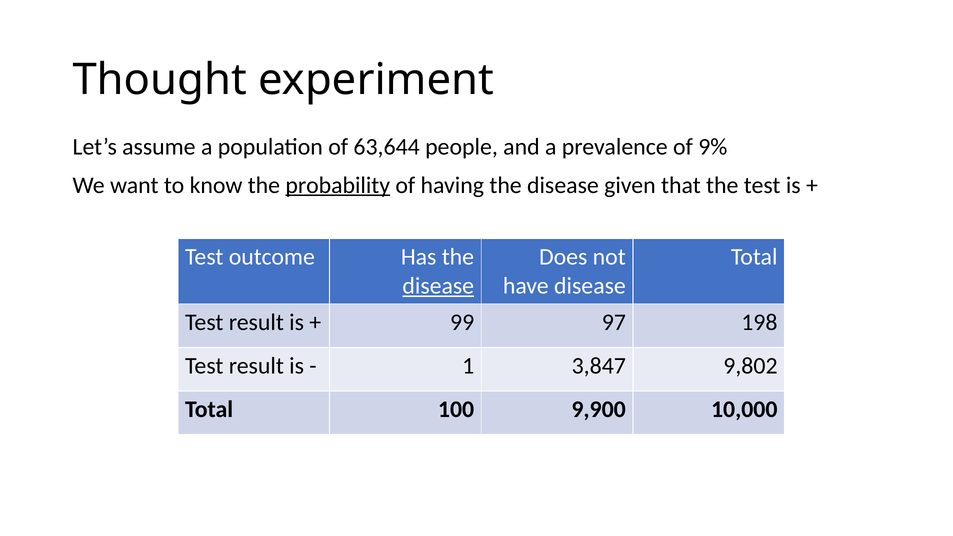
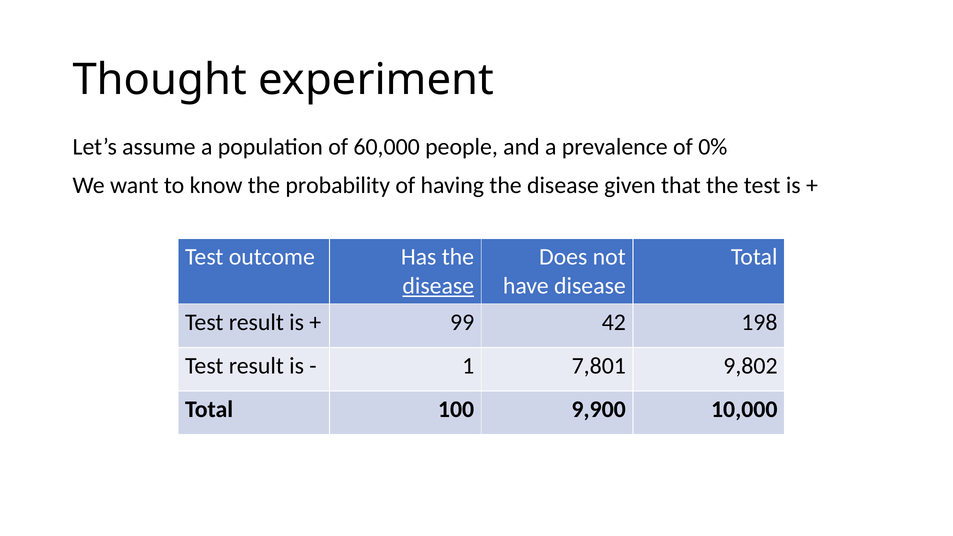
63,644: 63,644 -> 60,000
9%: 9% -> 0%
probability underline: present -> none
97: 97 -> 42
3,847: 3,847 -> 7,801
